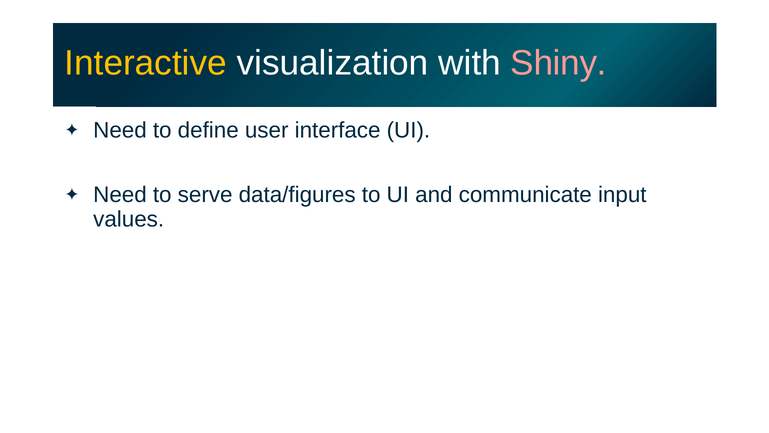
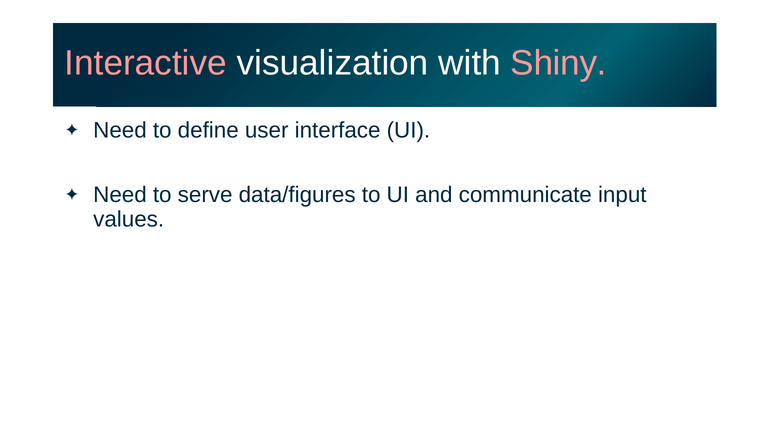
Interactive colour: yellow -> pink
